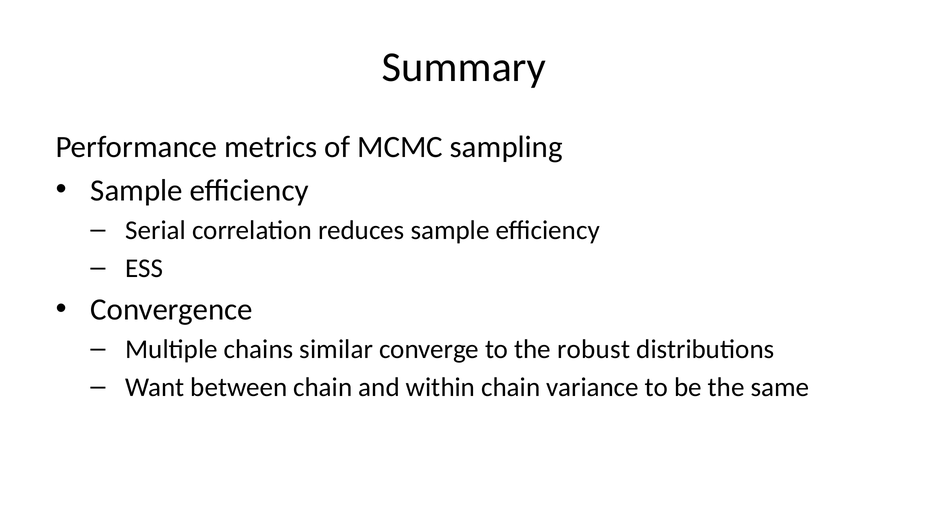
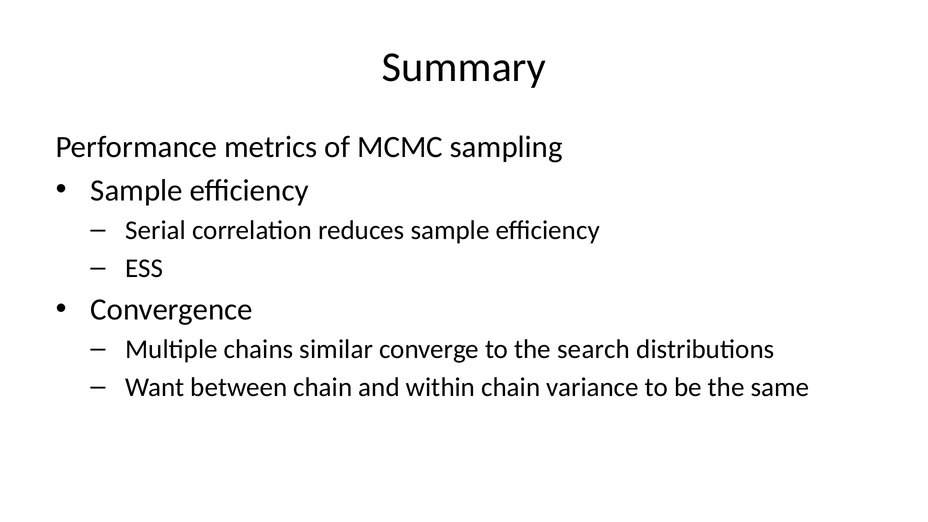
robust: robust -> search
